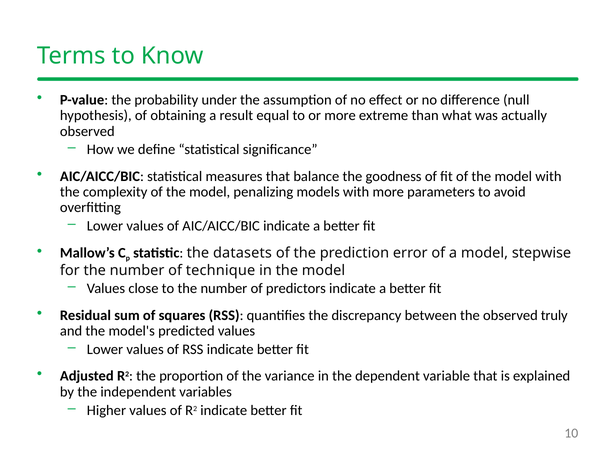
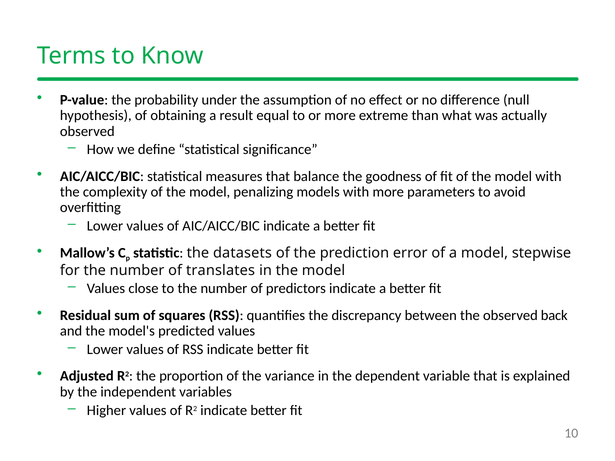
technique: technique -> translates
truly: truly -> back
